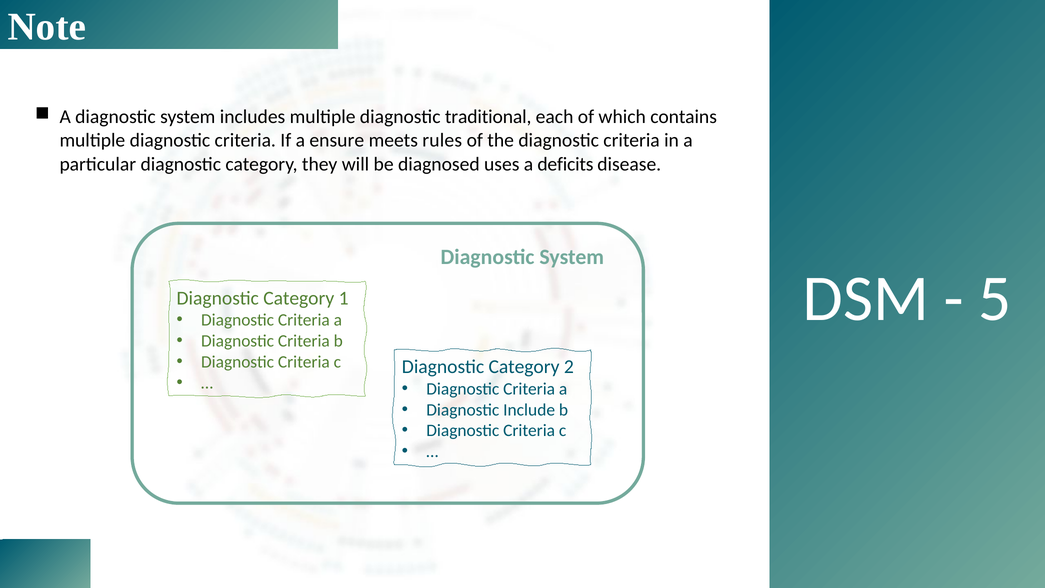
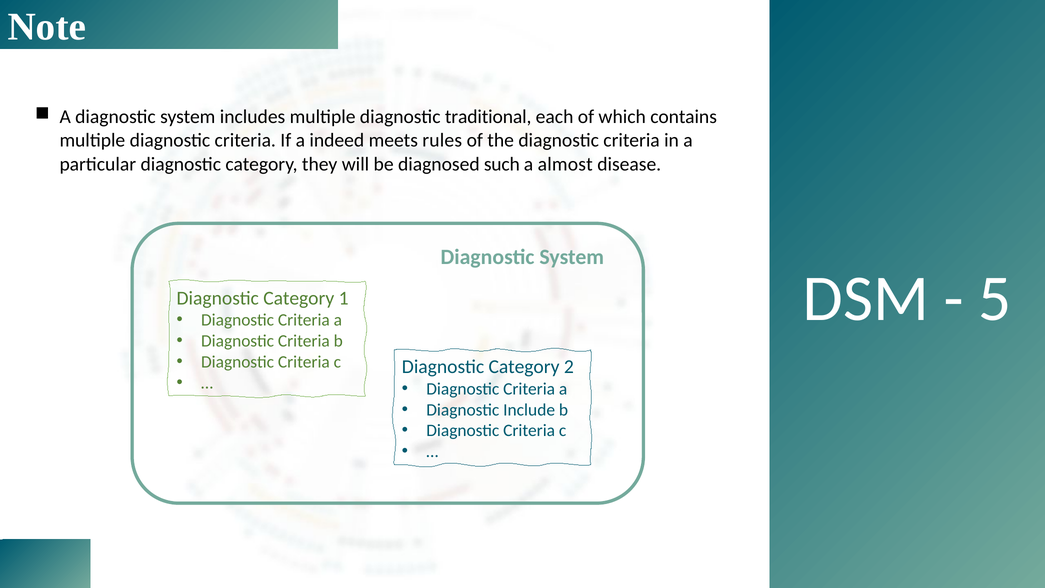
ensure: ensure -> indeed
uses: uses -> such
deficits: deficits -> almost
